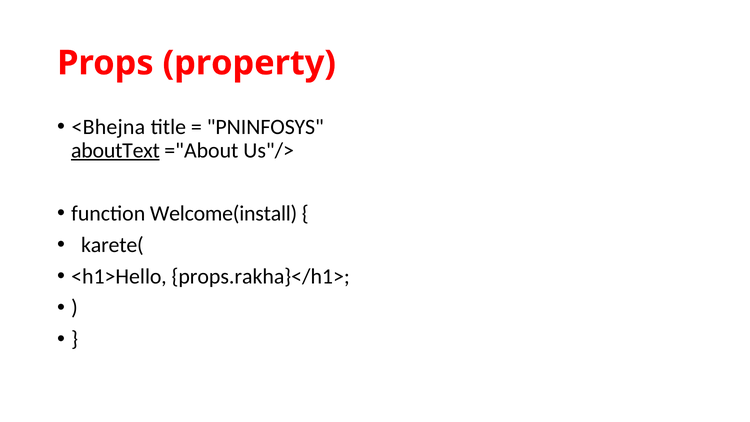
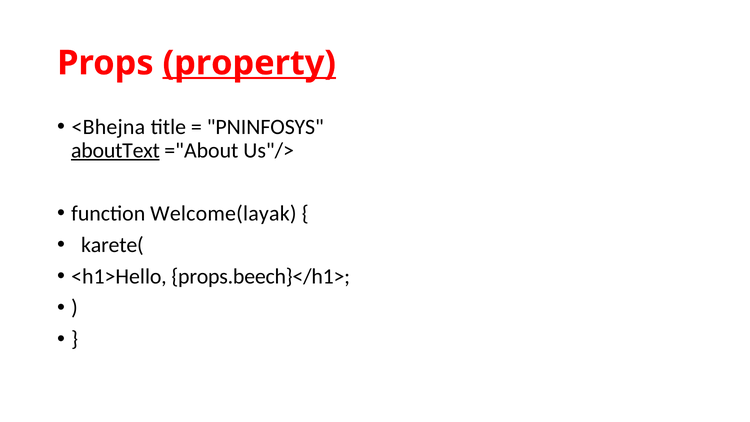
property underline: none -> present
Welcome(install: Welcome(install -> Welcome(layak
props.rakha}</h1>: props.rakha}</h1> -> props.beech}</h1>
